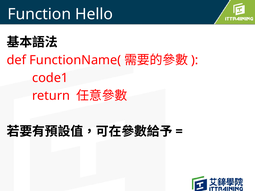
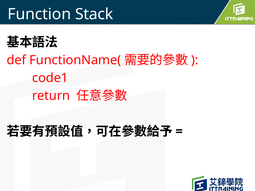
Hello: Hello -> Stack
